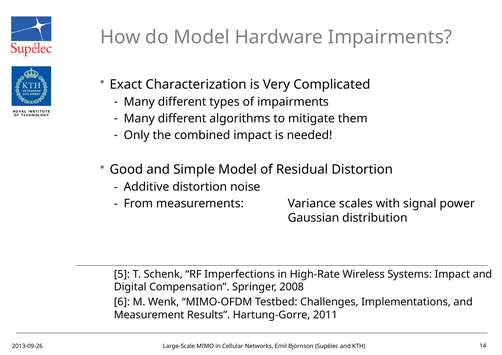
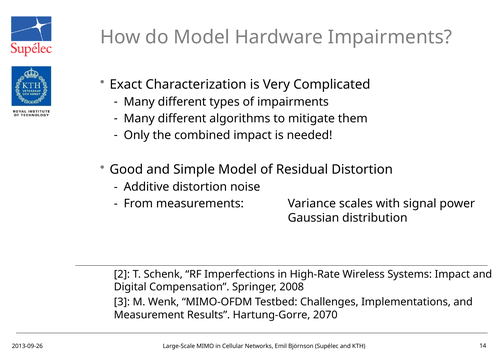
5: 5 -> 2
6: 6 -> 3
2011: 2011 -> 2070
